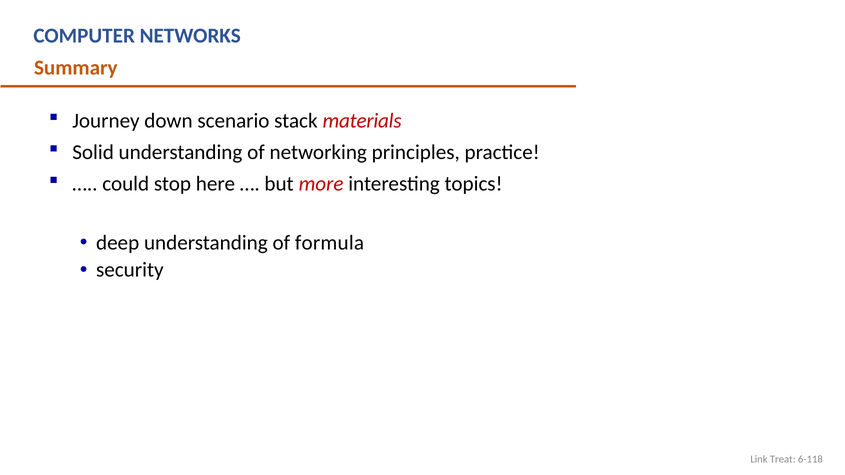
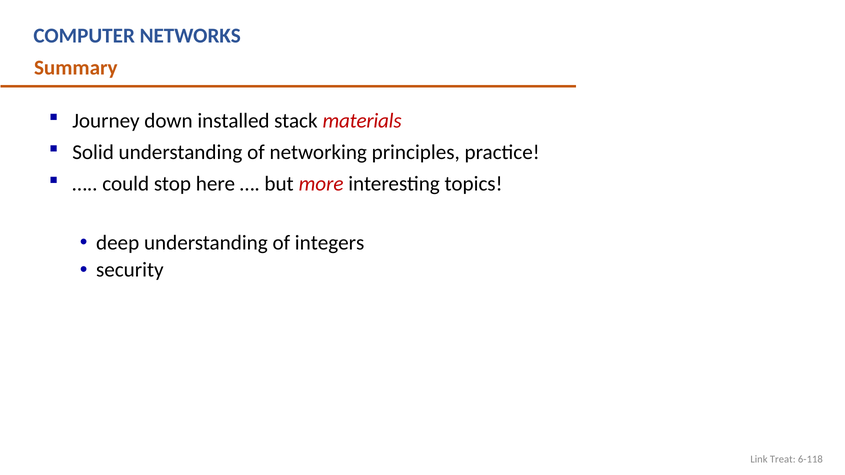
scenario: scenario -> installed
formula: formula -> integers
